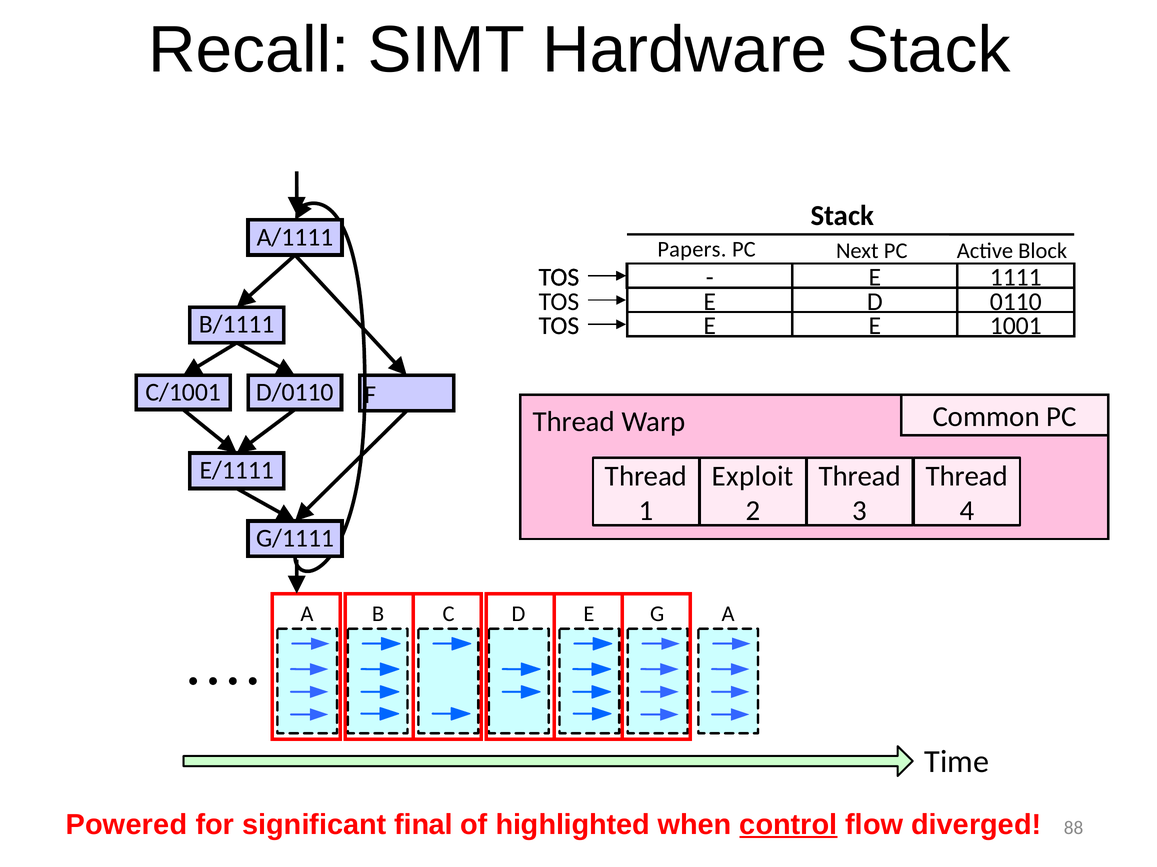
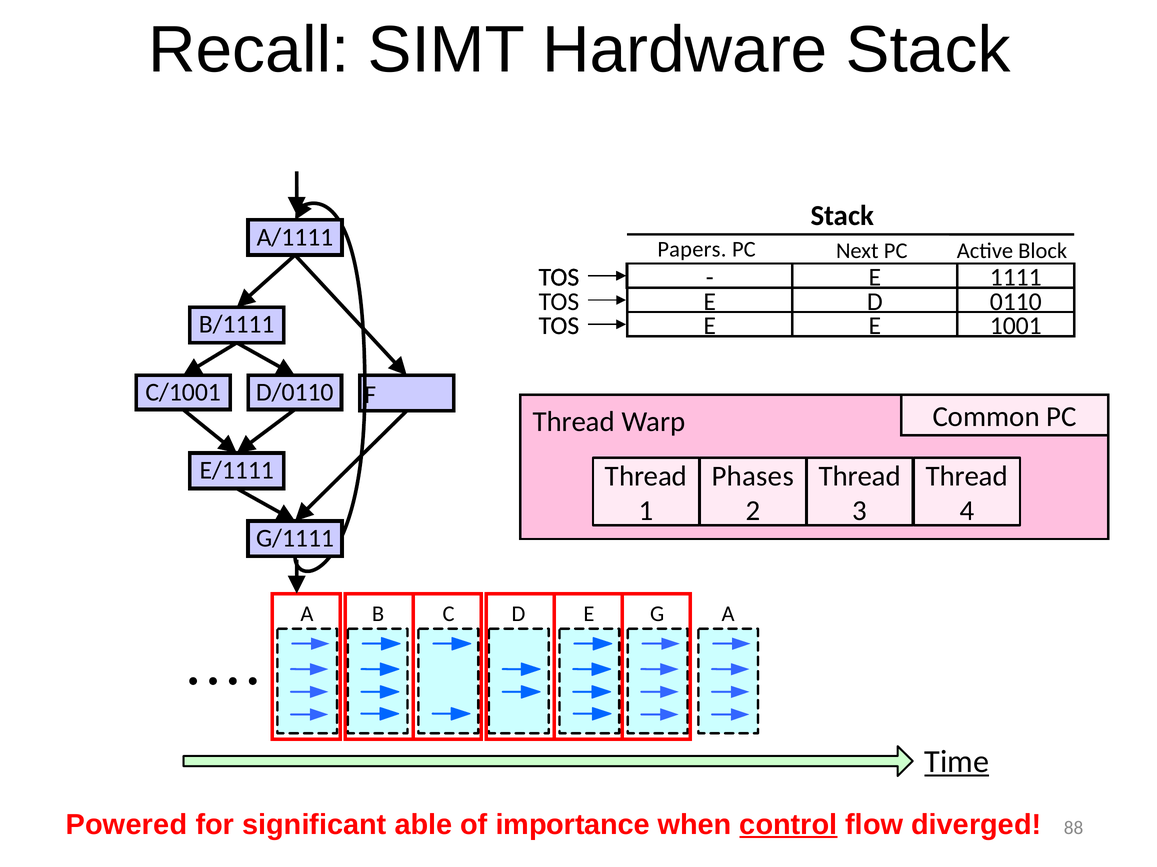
Exploit: Exploit -> Phases
Time underline: none -> present
final: final -> able
highlighted: highlighted -> importance
